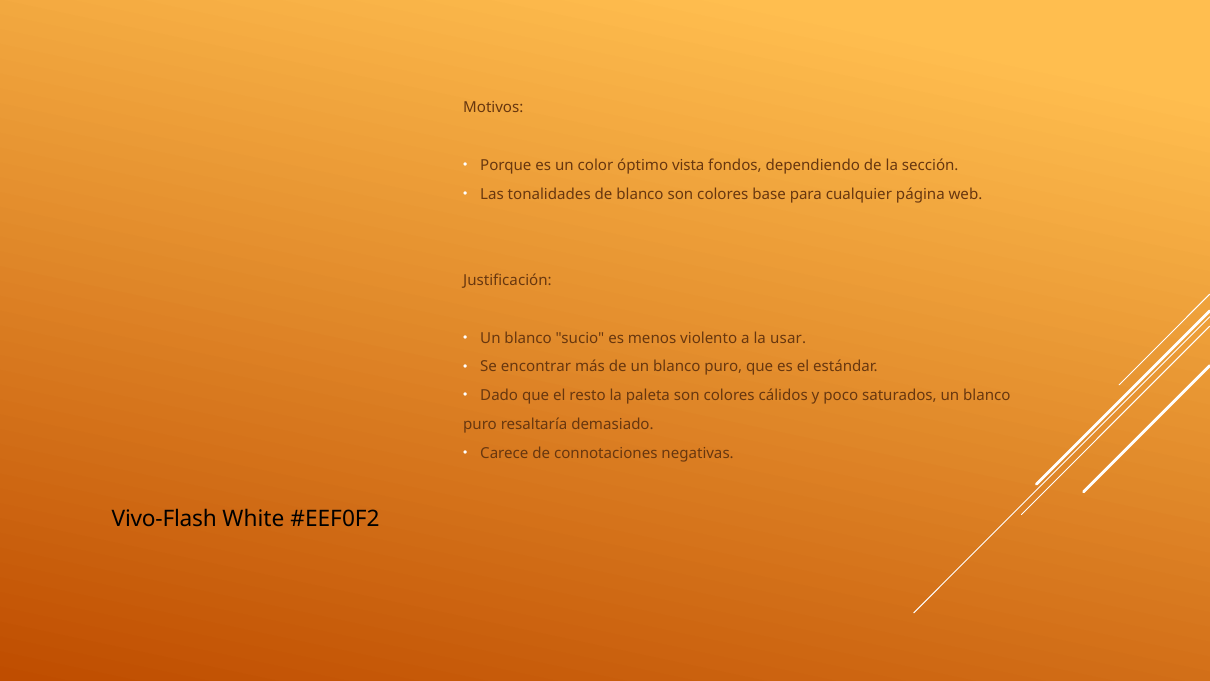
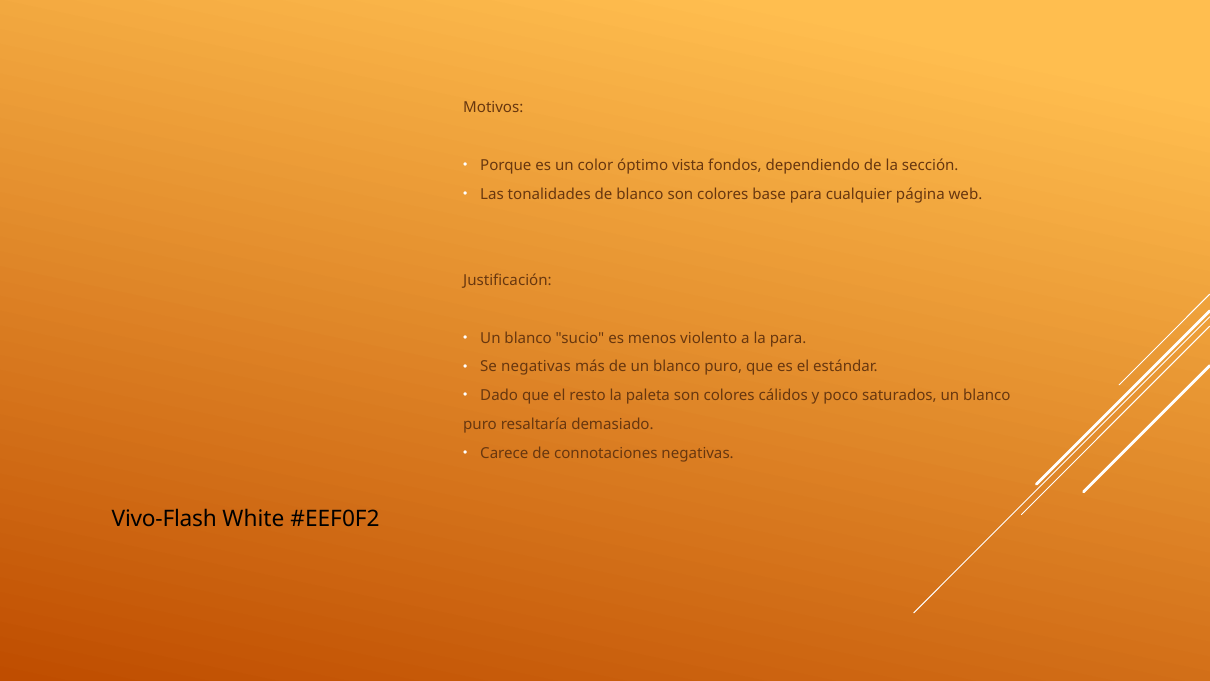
la usar: usar -> para
Se encontrar: encontrar -> negativas
